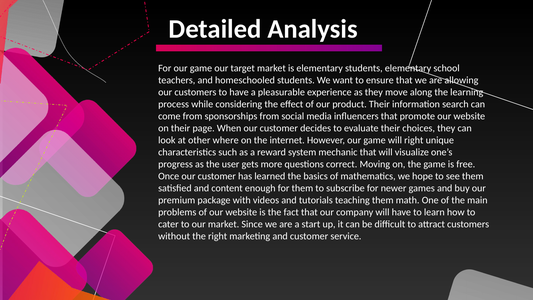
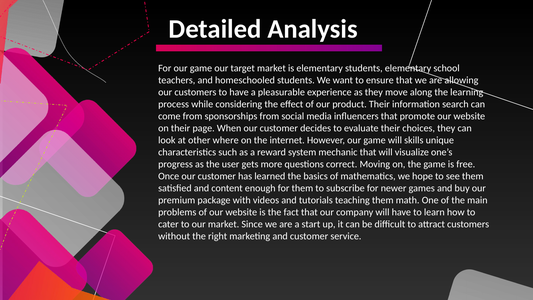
will right: right -> skills
